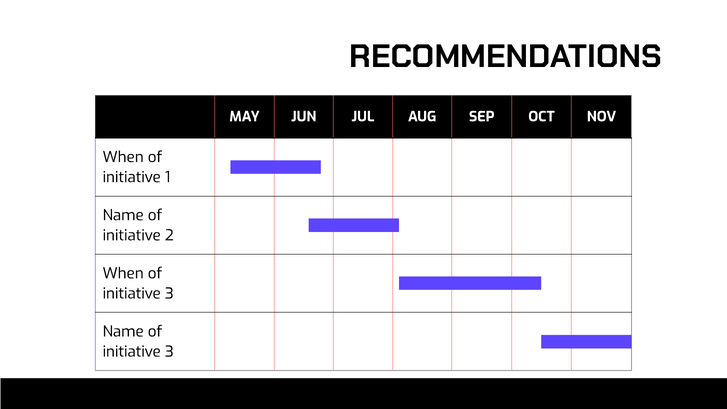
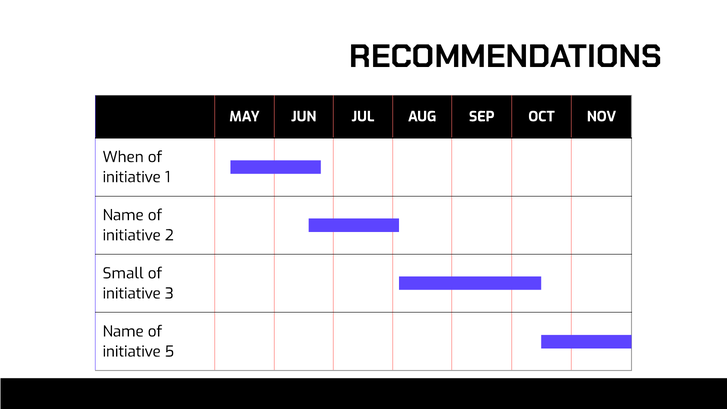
When at (123, 273): When -> Small
3 at (169, 352): 3 -> 5
